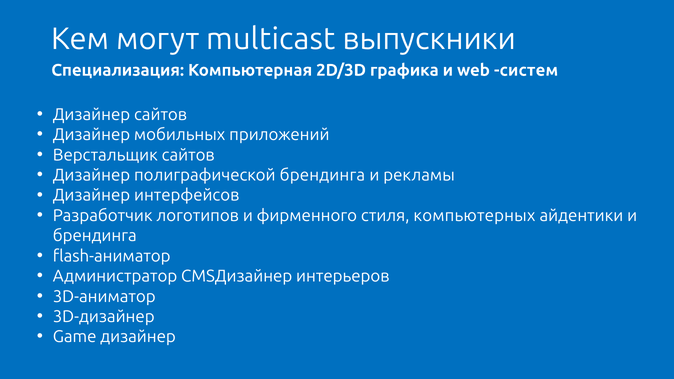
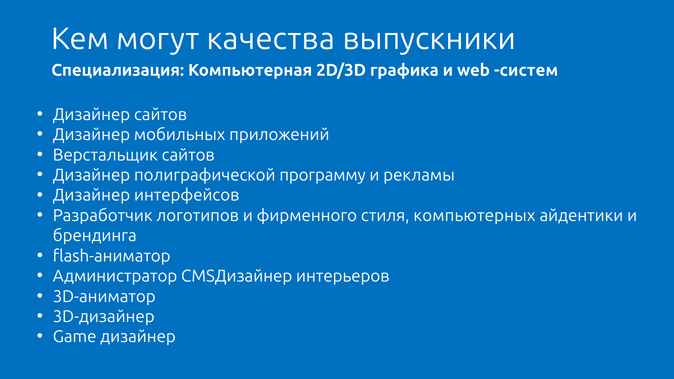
multicast: multicast -> качества
полиграфической брендинга: брендинга -> программу
